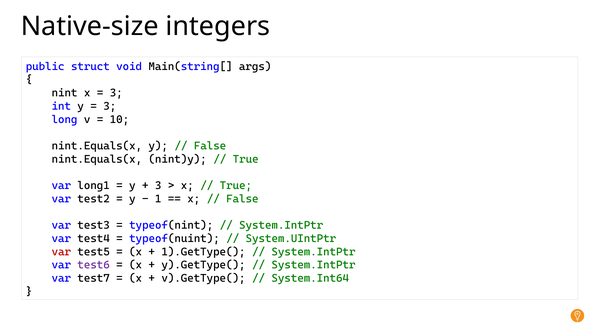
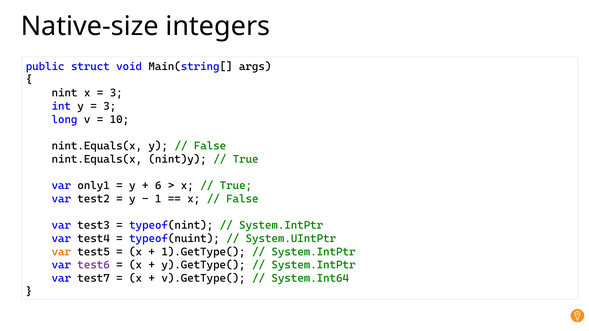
long1: long1 -> only1
3 at (158, 186): 3 -> 6
var at (61, 252) colour: red -> orange
